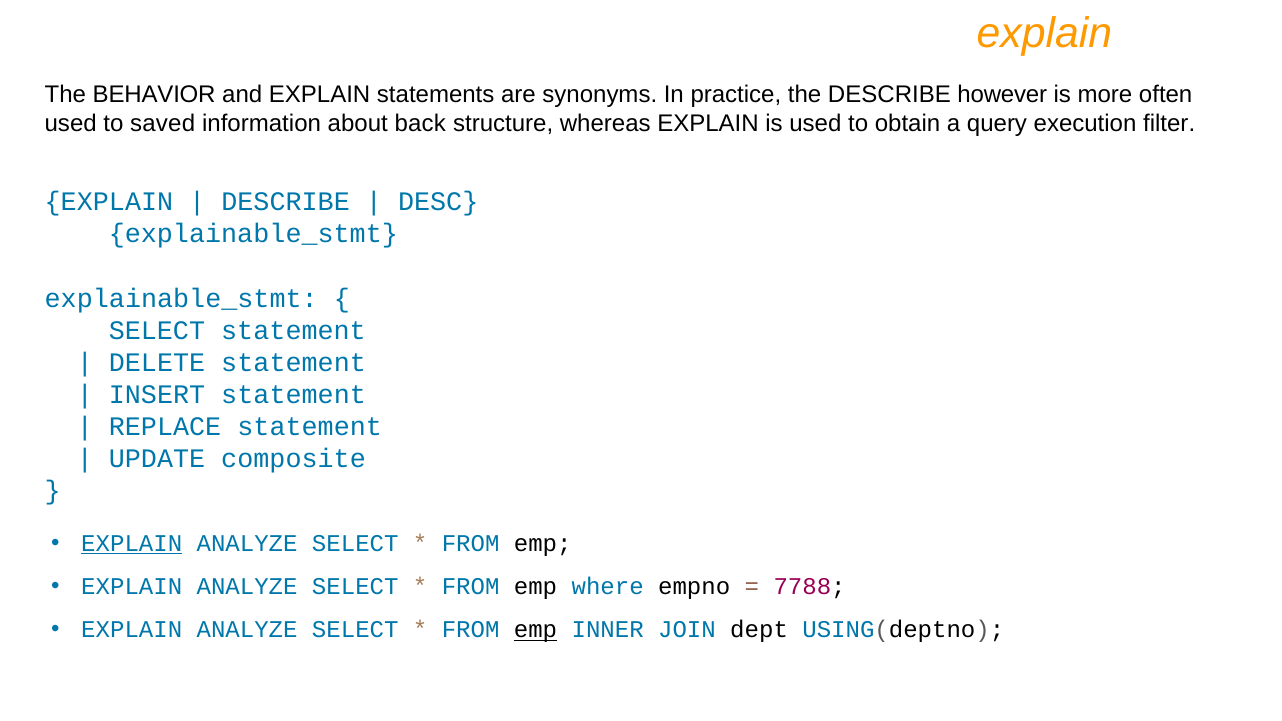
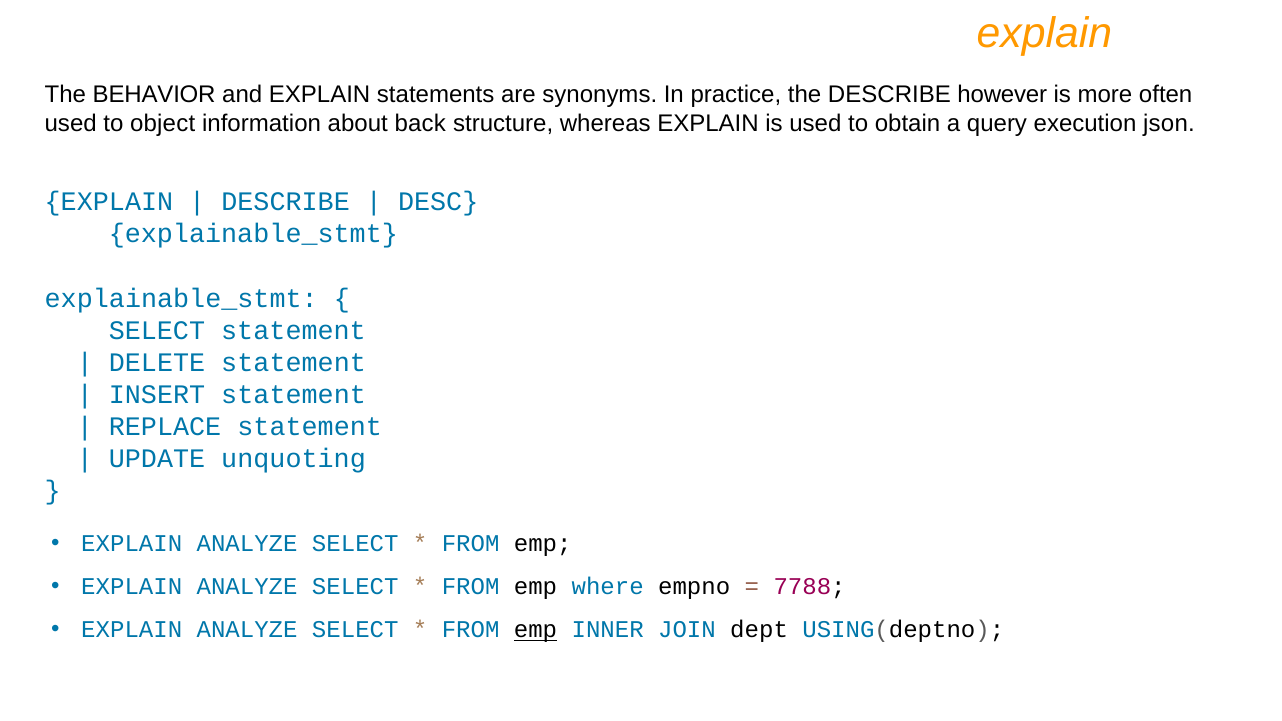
saved: saved -> object
filter: filter -> json
composite: composite -> unquoting
EXPLAIN at (132, 543) underline: present -> none
